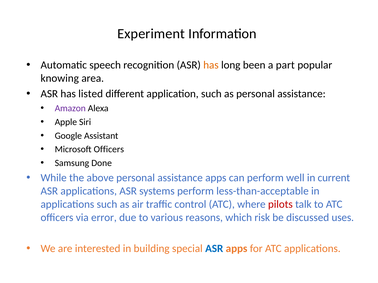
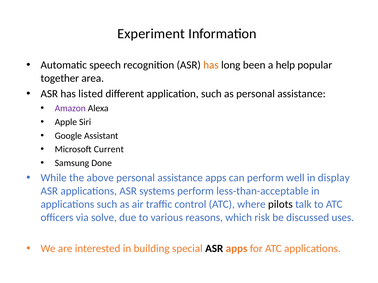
part: part -> help
knowing: knowing -> together
Microsoft Officers: Officers -> Current
current: current -> display
pilots colour: red -> black
error: error -> solve
ASR at (214, 249) colour: blue -> black
